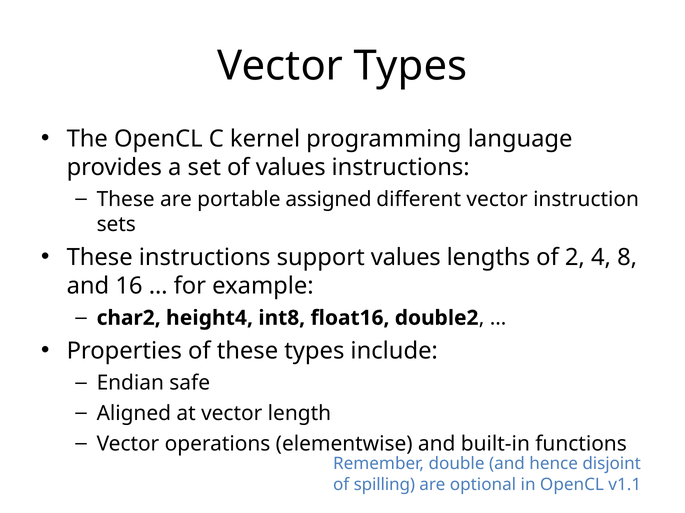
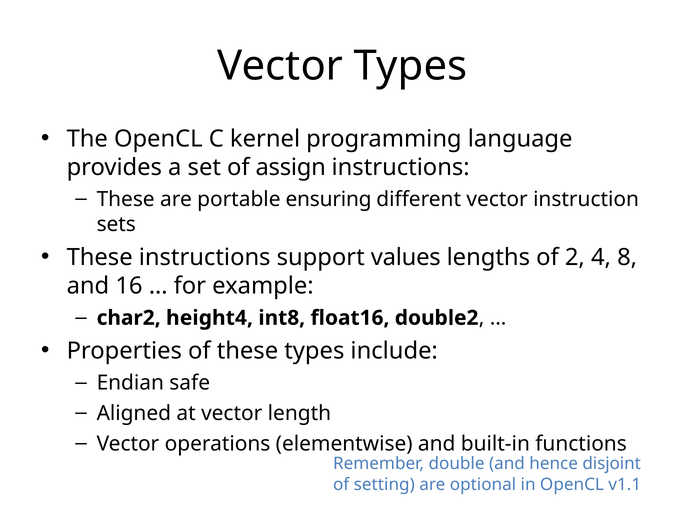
of values: values -> assign
assigned: assigned -> ensuring
spilling: spilling -> setting
